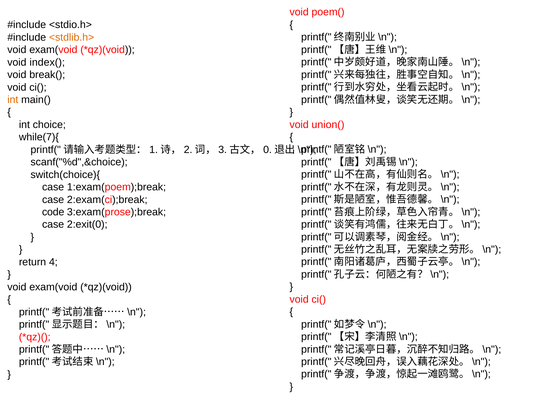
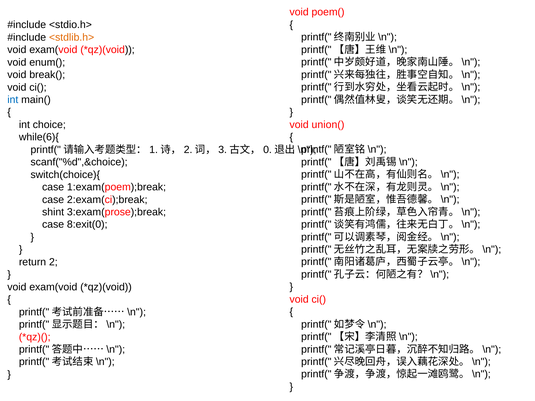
index(: index( -> enum(
int at (13, 100) colour: orange -> blue
while(7){: while(7){ -> while(6){
code: code -> shint
2:exit(0: 2:exit(0 -> 8:exit(0
4: 4 -> 2
